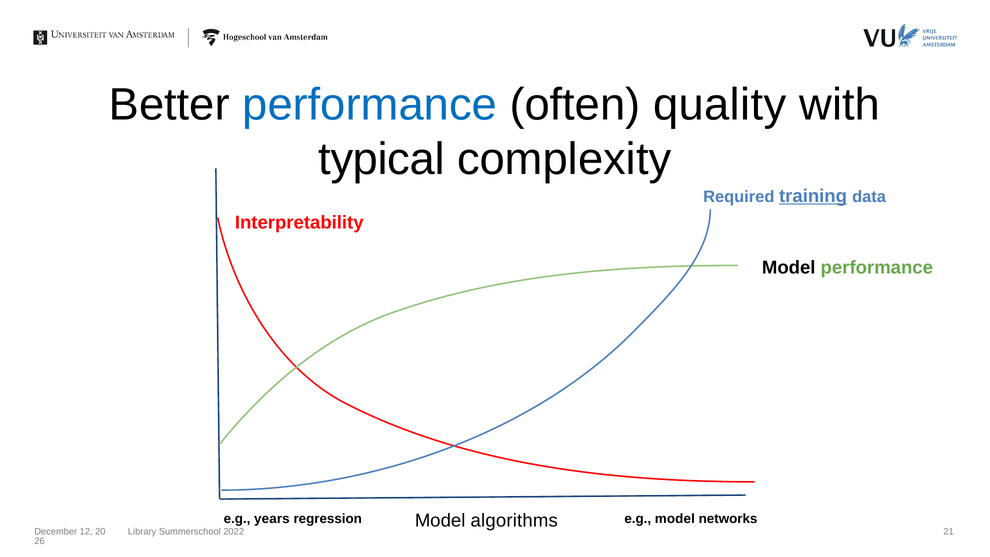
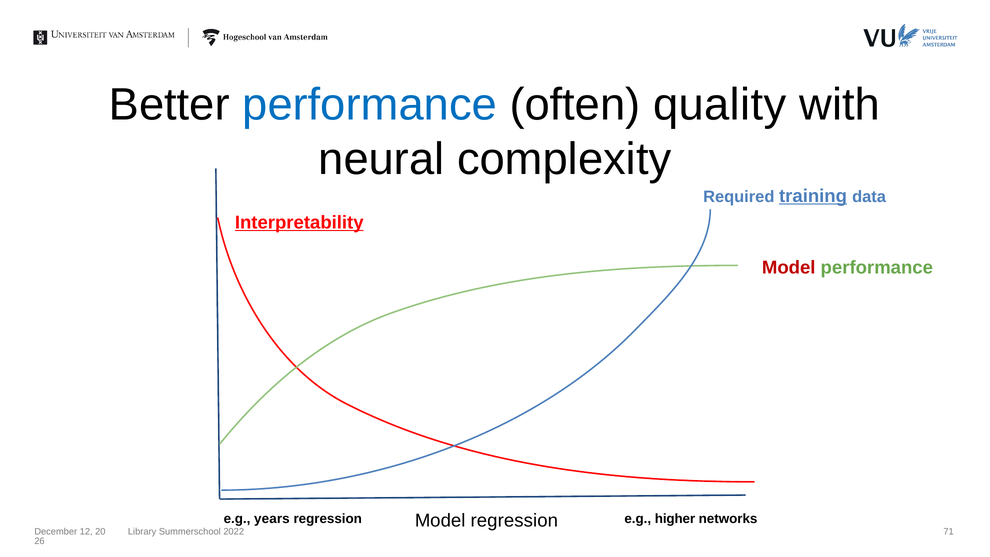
typical: typical -> neural
Interpretability underline: none -> present
Model at (789, 267) colour: black -> red
Model algorithms: algorithms -> regression
e.g model: model -> higher
21: 21 -> 71
